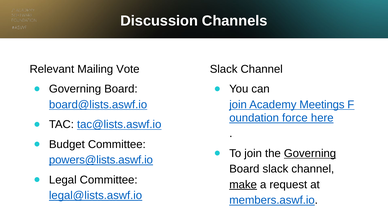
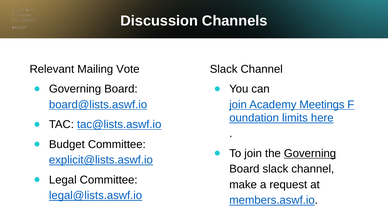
force: force -> limits
powers@lists.aswf.io: powers@lists.aswf.io -> explicit@lists.aswf.io
make underline: present -> none
